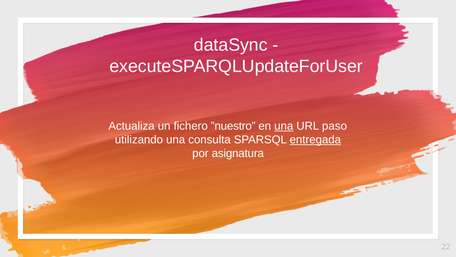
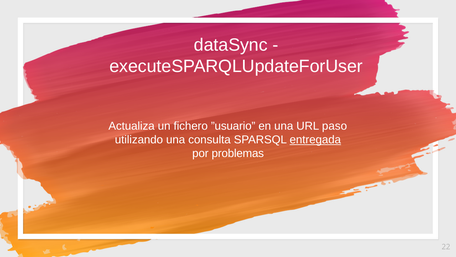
”nuestro: ”nuestro -> ”usuario
una at (284, 126) underline: present -> none
asignatura: asignatura -> problemas
